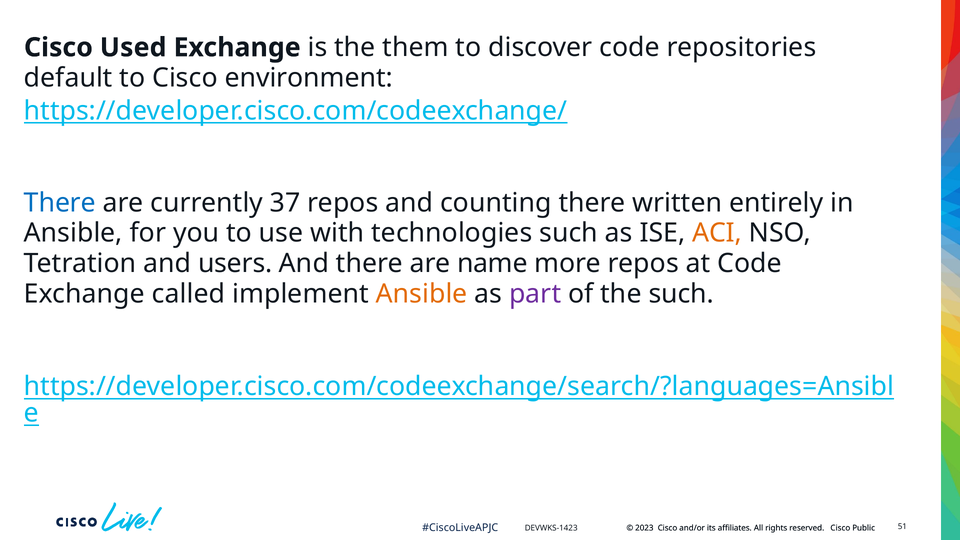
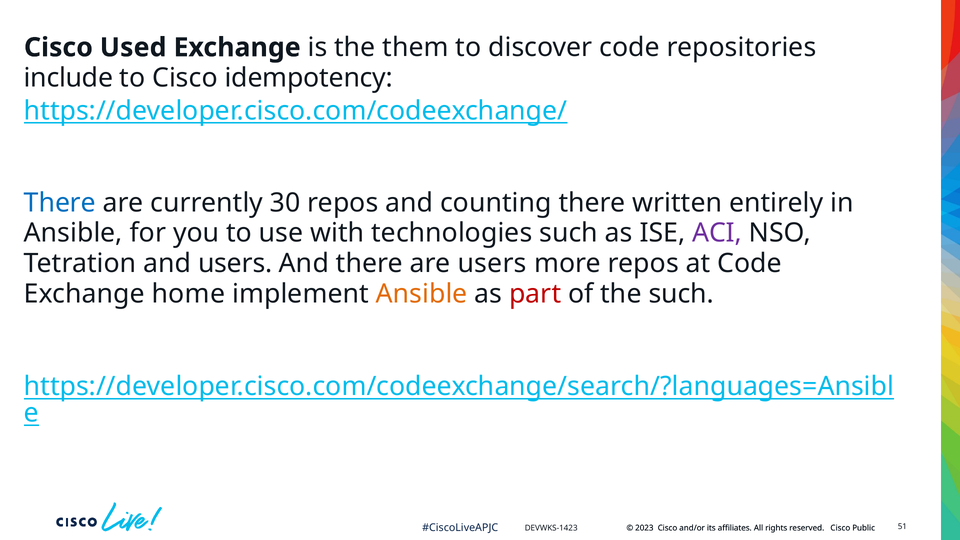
default: default -> include
environment: environment -> idempotency
37: 37 -> 30
ACI colour: orange -> purple
are name: name -> users
called: called -> home
part colour: purple -> red
